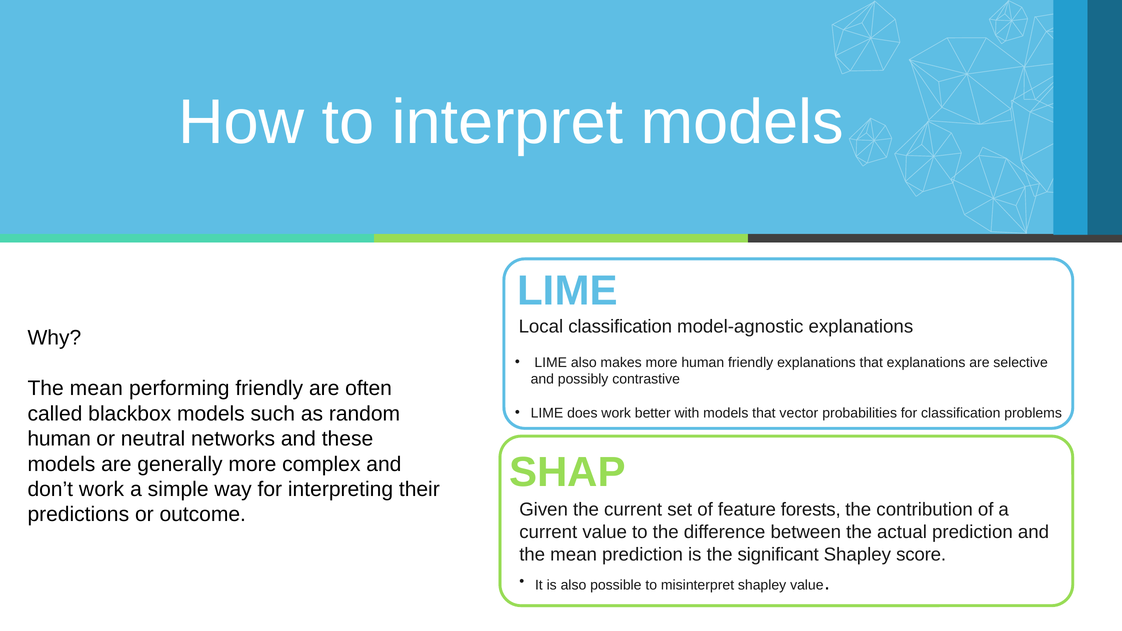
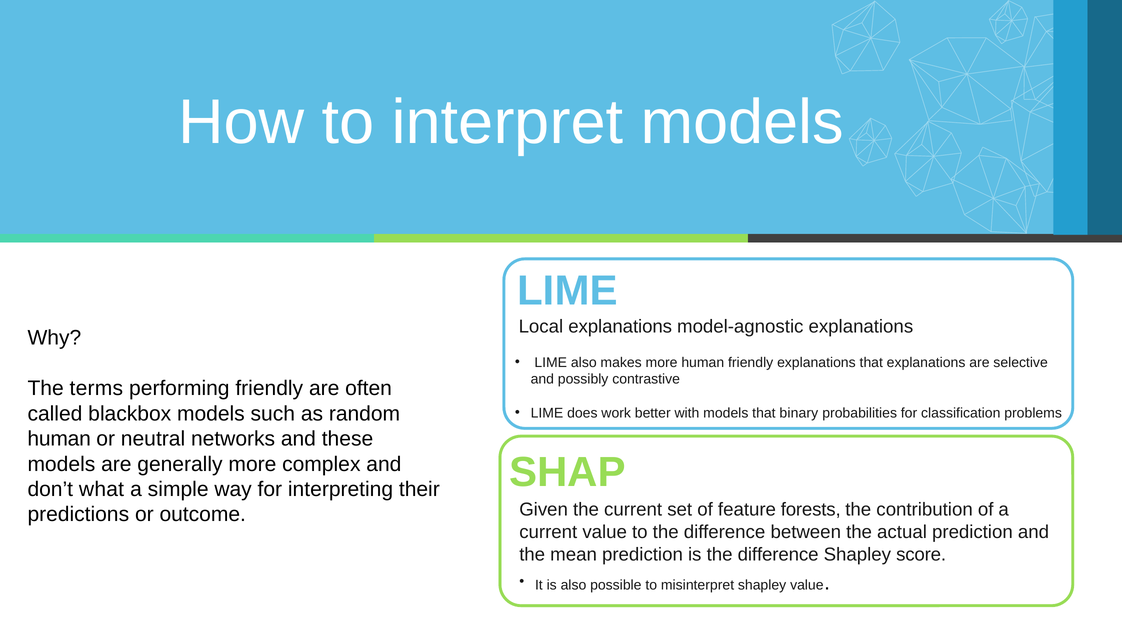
Local classification: classification -> explanations
mean at (96, 388): mean -> terms
vector: vector -> binary
don’t work: work -> what
is the significant: significant -> difference
